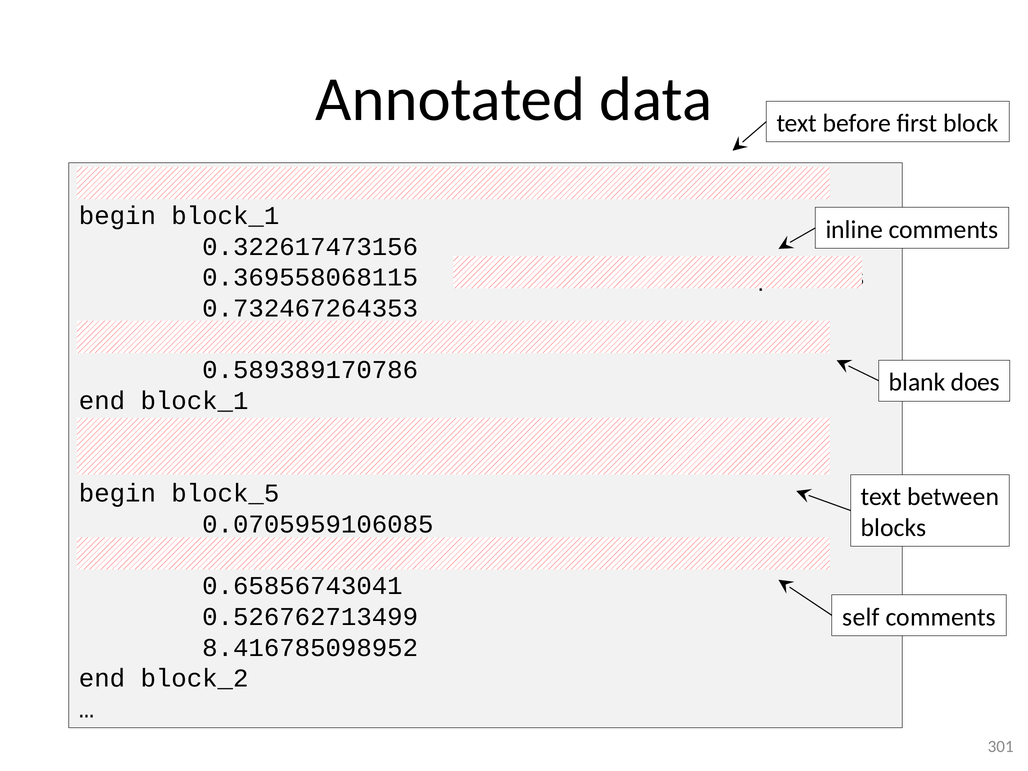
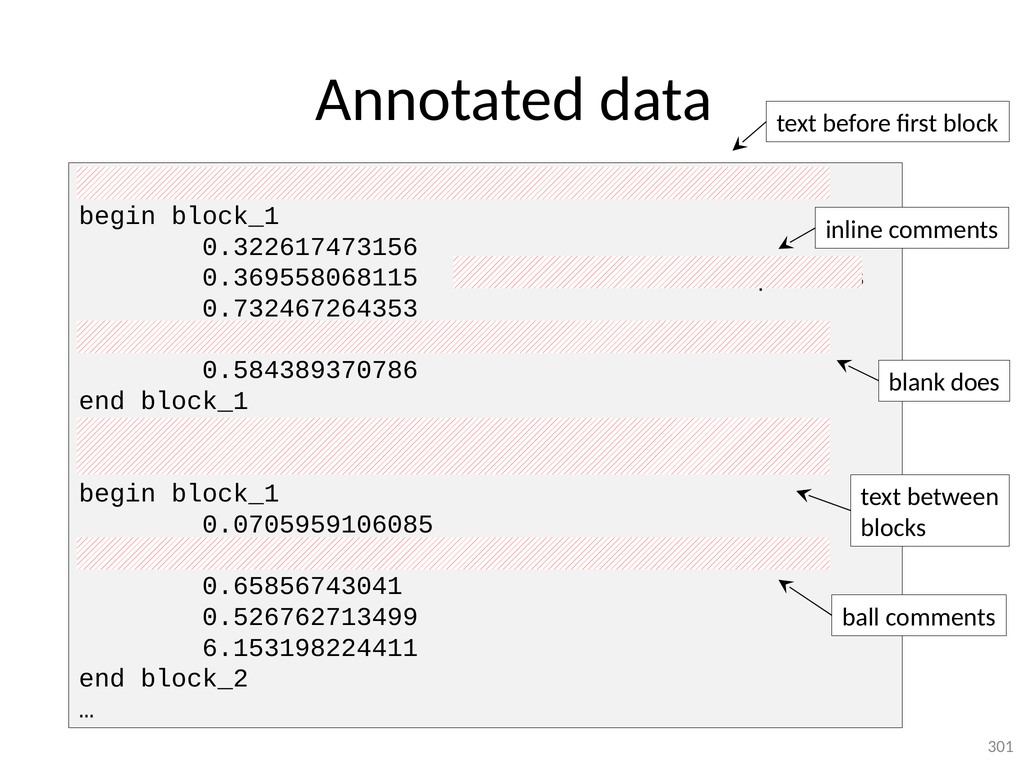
0.589389170786: 0.589389170786 -> 0.584389370786
block_5 at (225, 493): block_5 -> block_1
self: self -> ball
8.416785098952: 8.416785098952 -> 6.153198224411
